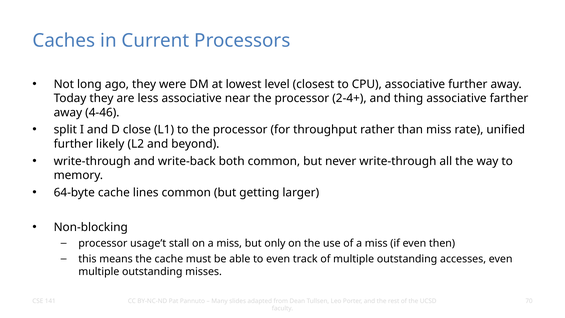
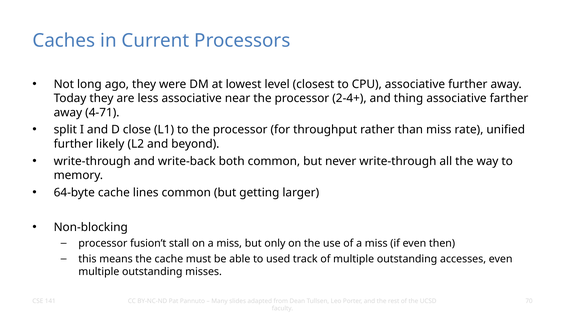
4-46: 4-46 -> 4-71
usage’t: usage’t -> fusion’t
to even: even -> used
